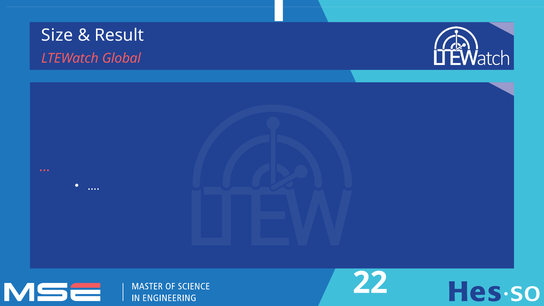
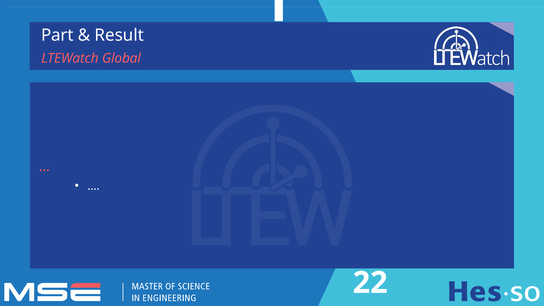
Size: Size -> Part
